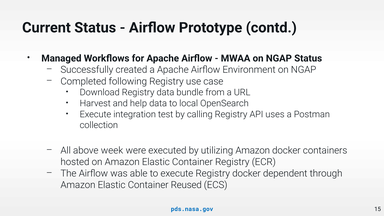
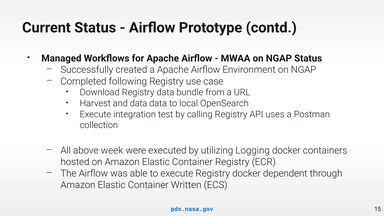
and help: help -> data
utilizing Amazon: Amazon -> Logging
Reused: Reused -> Written
